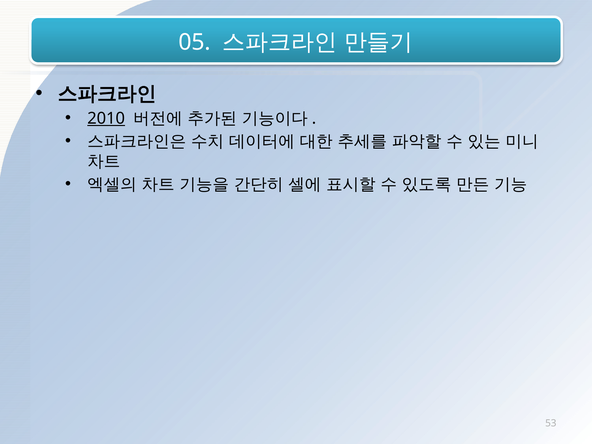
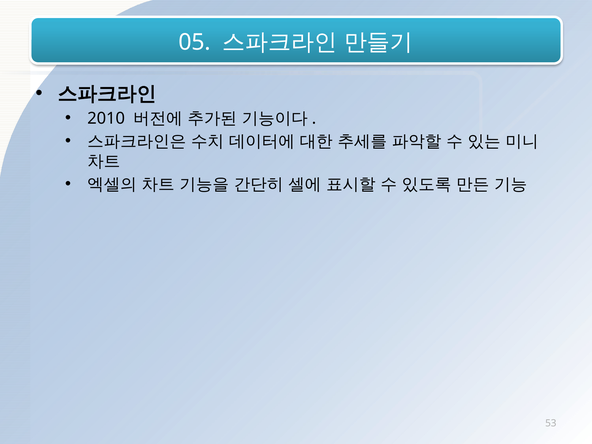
2010 underline: present -> none
